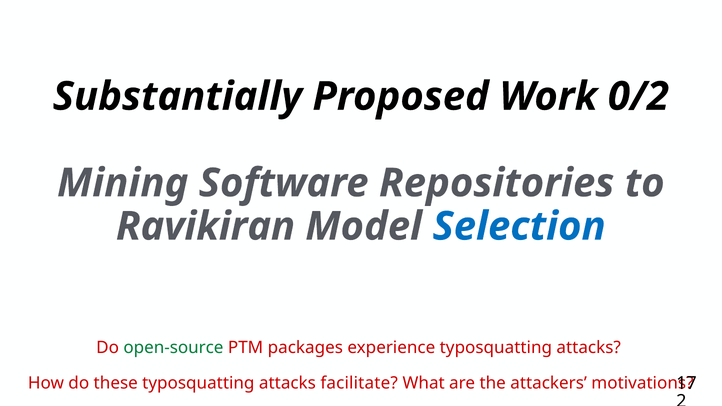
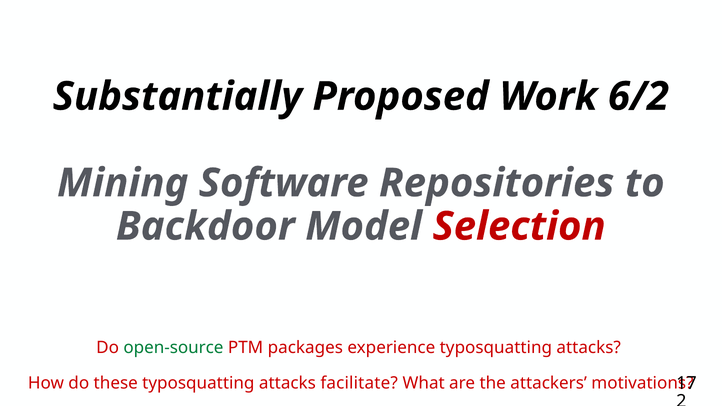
0/2: 0/2 -> 6/2
Ravikiran: Ravikiran -> Backdoor
Selection colour: blue -> red
